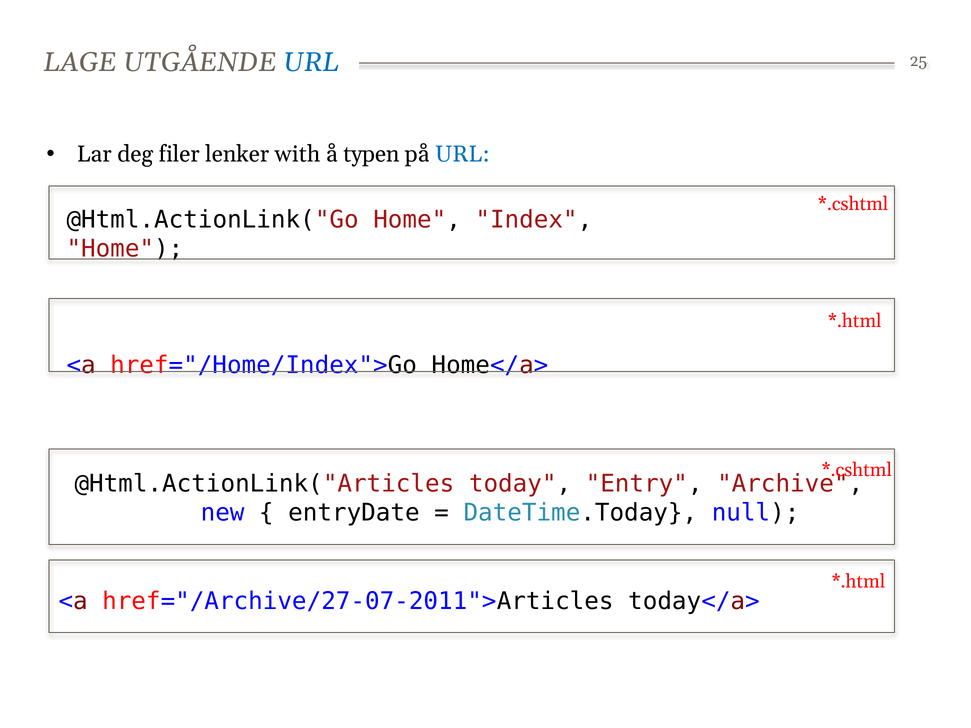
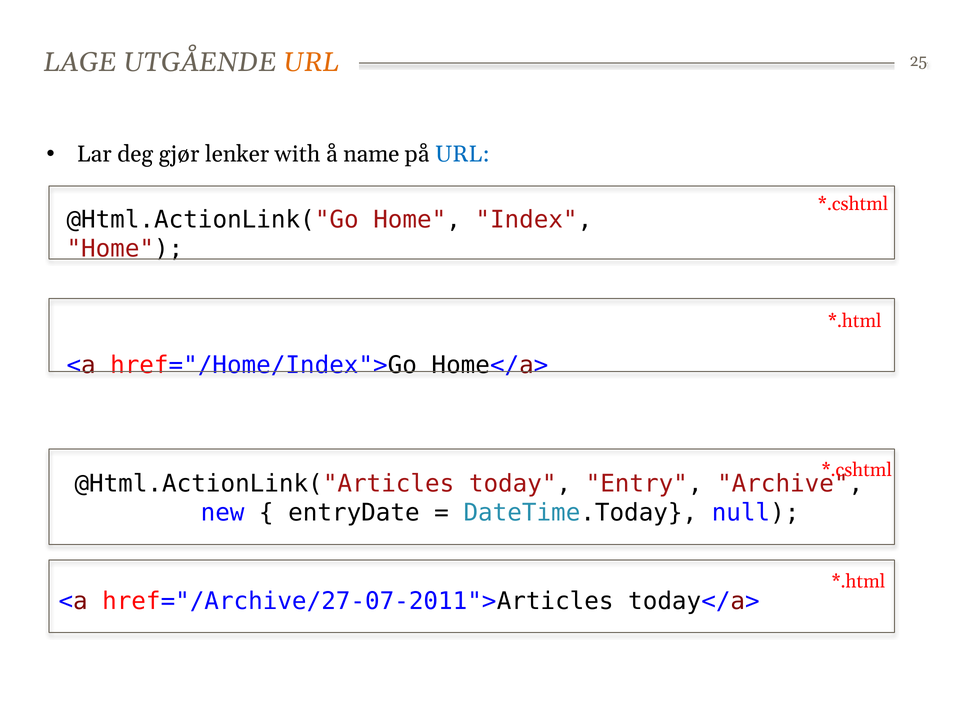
URL at (311, 63) colour: blue -> orange
filer: filer -> gjør
typen: typen -> name
